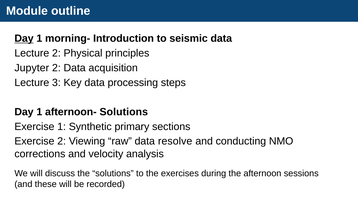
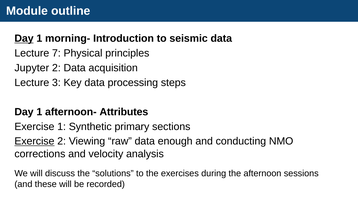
Lecture 2: 2 -> 7
afternoon- Solutions: Solutions -> Attributes
Exercise at (34, 141) underline: none -> present
resolve: resolve -> enough
